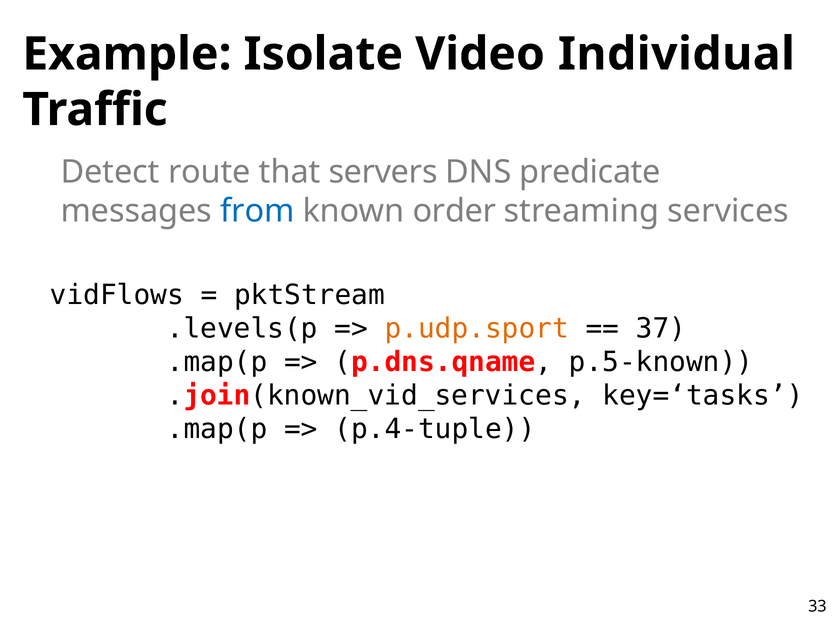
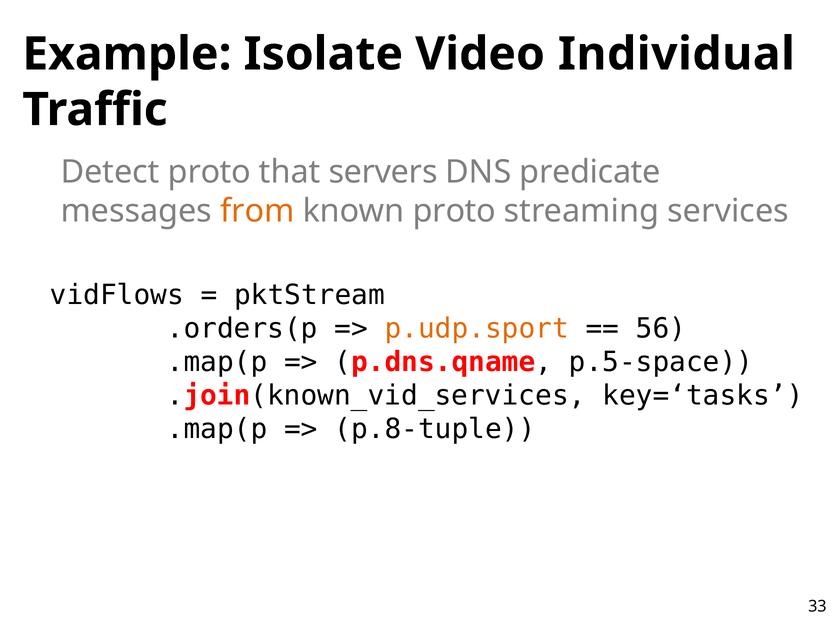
Detect route: route -> proto
from colour: blue -> orange
known order: order -> proto
.levels(p: .levels(p -> .orders(p
37: 37 -> 56
p.5-known: p.5-known -> p.5-space
p.4-tuple: p.4-tuple -> p.8-tuple
